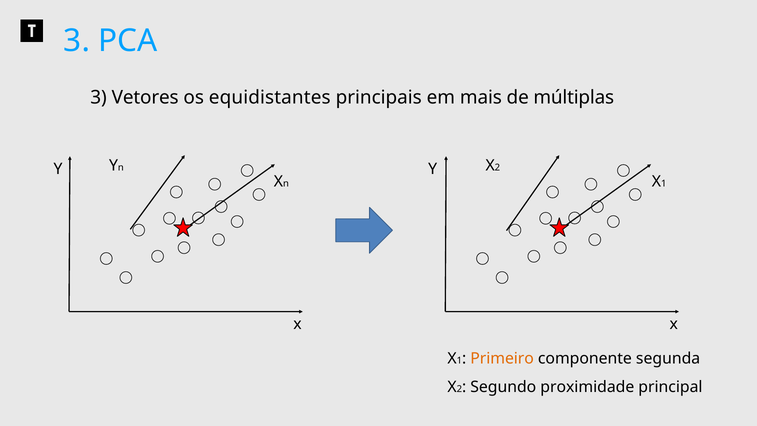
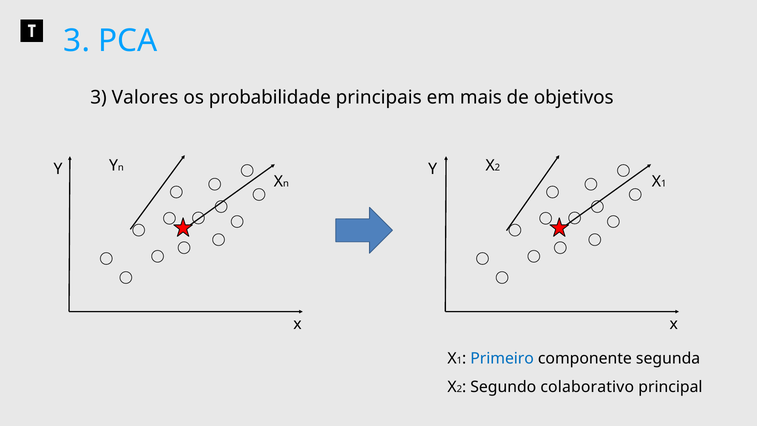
Vetores: Vetores -> Valores
equidistantes: equidistantes -> probabilidade
múltiplas: múltiplas -> objetivos
Primeiro colour: orange -> blue
proximidade: proximidade -> colaborativo
